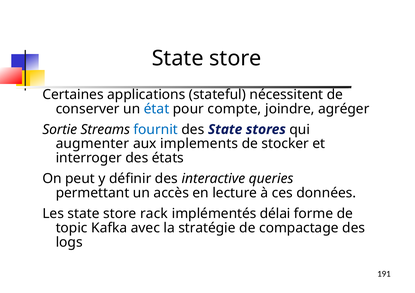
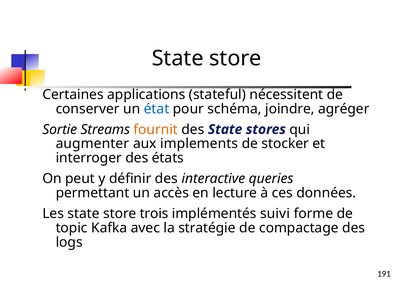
compte: compte -> schéma
fournit colour: blue -> orange
rack: rack -> trois
délai: délai -> suivi
